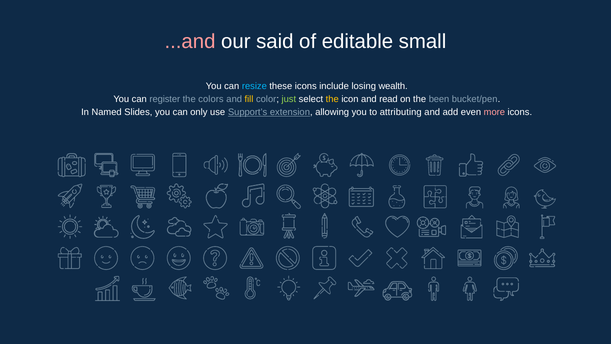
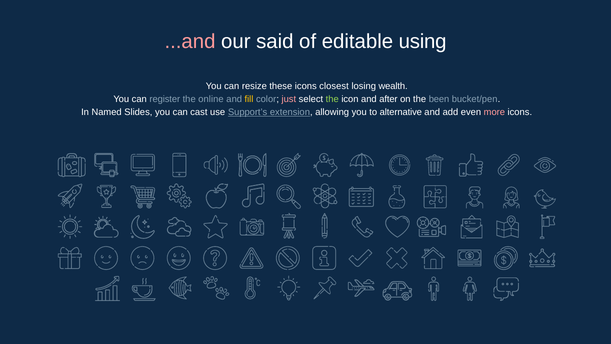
small: small -> using
resize colour: light blue -> white
include: include -> closest
colors: colors -> online
just colour: light green -> pink
the at (332, 99) colour: yellow -> light green
read: read -> after
only: only -> cast
attributing: attributing -> alternative
